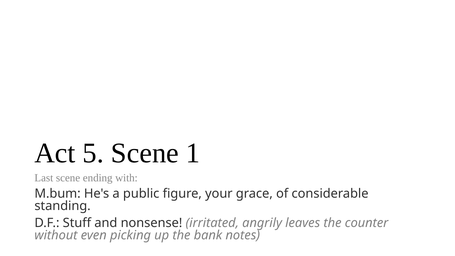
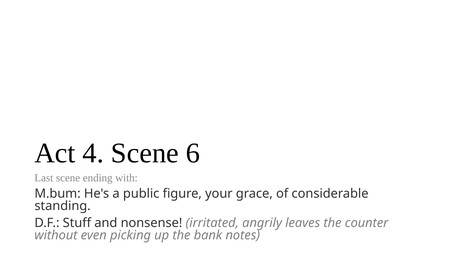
5: 5 -> 4
1: 1 -> 6
